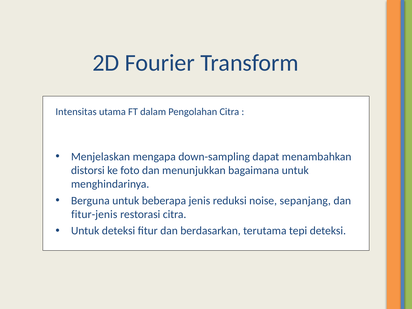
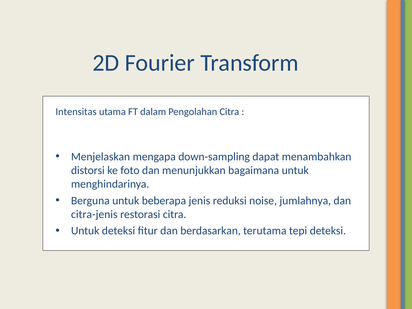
sepanjang: sepanjang -> jumlahnya
fitur-jenis: fitur-jenis -> citra-jenis
